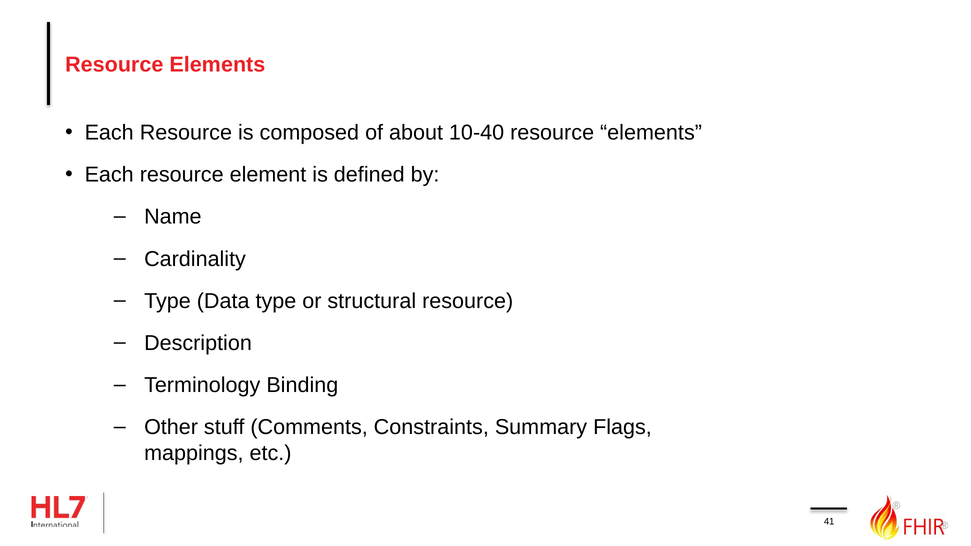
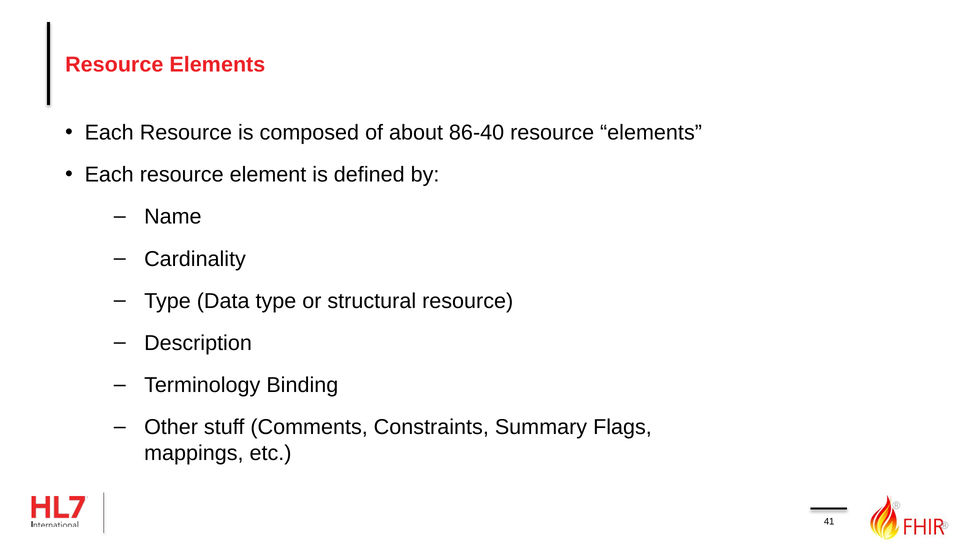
10-40: 10-40 -> 86-40
